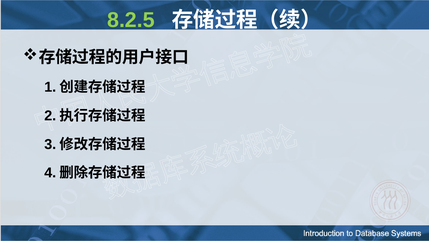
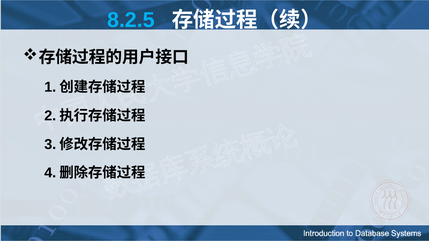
8.2.5 colour: light green -> light blue
